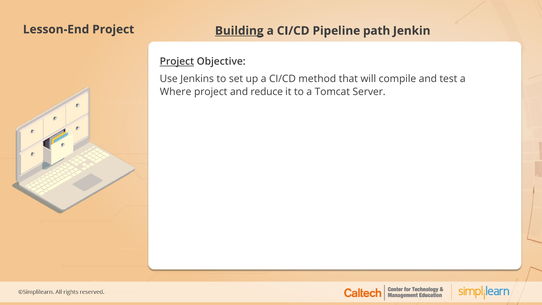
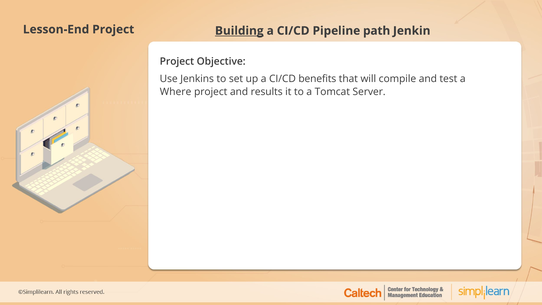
Project at (177, 62) underline: present -> none
method: method -> benefits
reduce: reduce -> results
